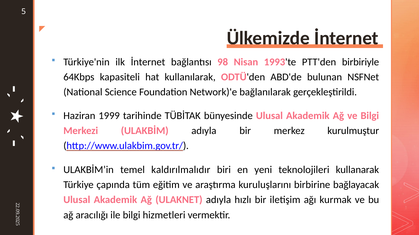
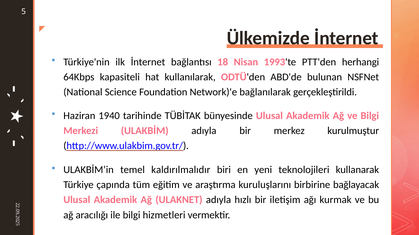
98: 98 -> 18
birbiriyle: birbiriyle -> herhangi
1999: 1999 -> 1940
